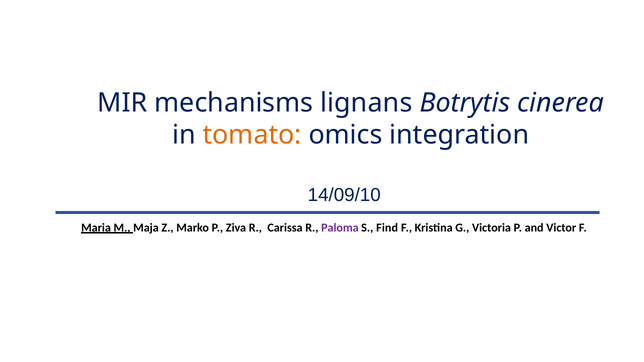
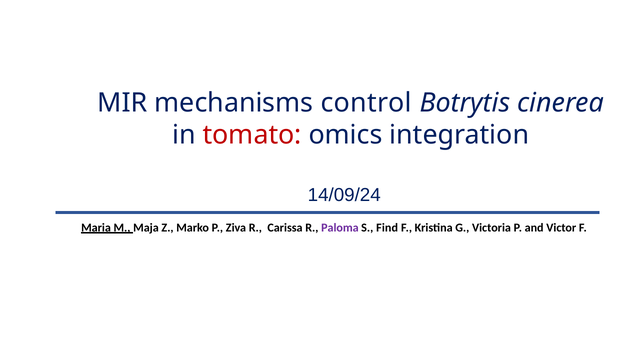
lignans: lignans -> control
tomato colour: orange -> red
14/09/10: 14/09/10 -> 14/09/24
